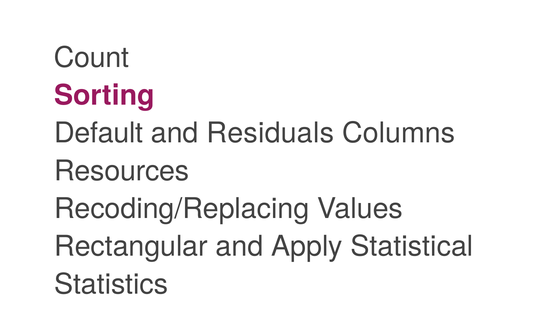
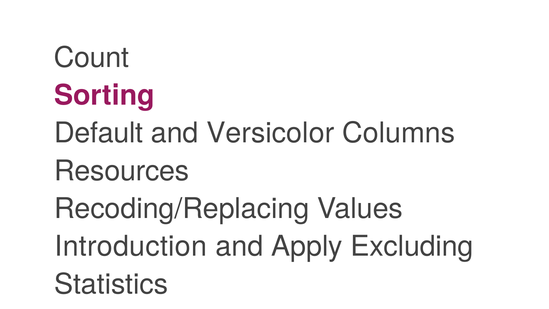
Residuals: Residuals -> Versicolor
Rectangular: Rectangular -> Introduction
Statistical: Statistical -> Excluding
